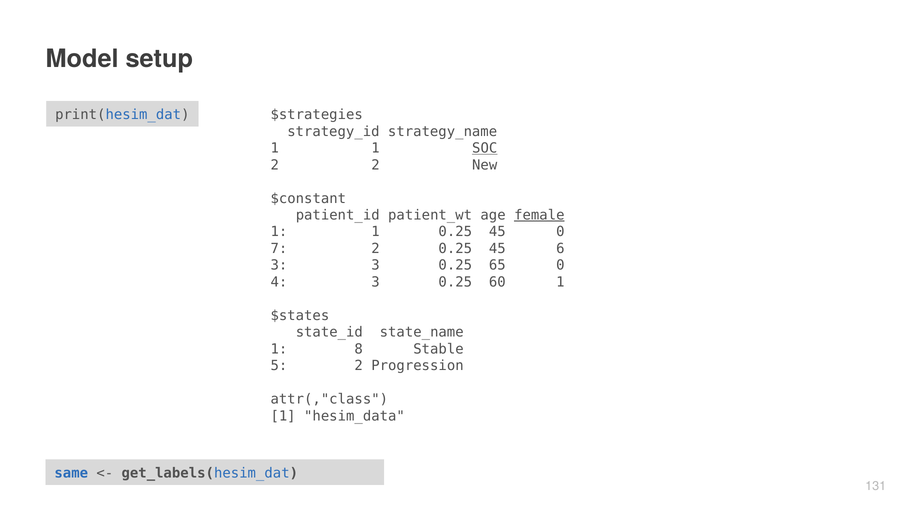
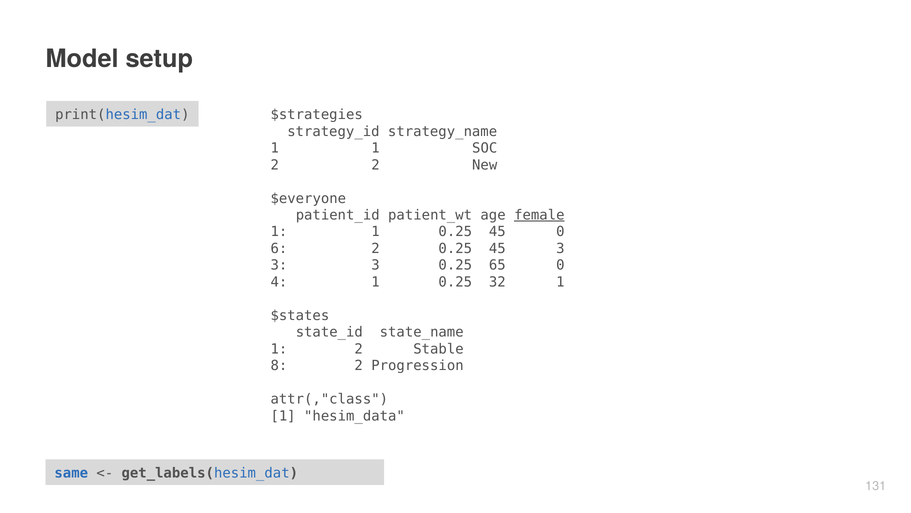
SOC underline: present -> none
$constant: $constant -> $everyone
7: 7 -> 6
45 6: 6 -> 3
4 3: 3 -> 1
60: 60 -> 32
1 8: 8 -> 2
5: 5 -> 8
